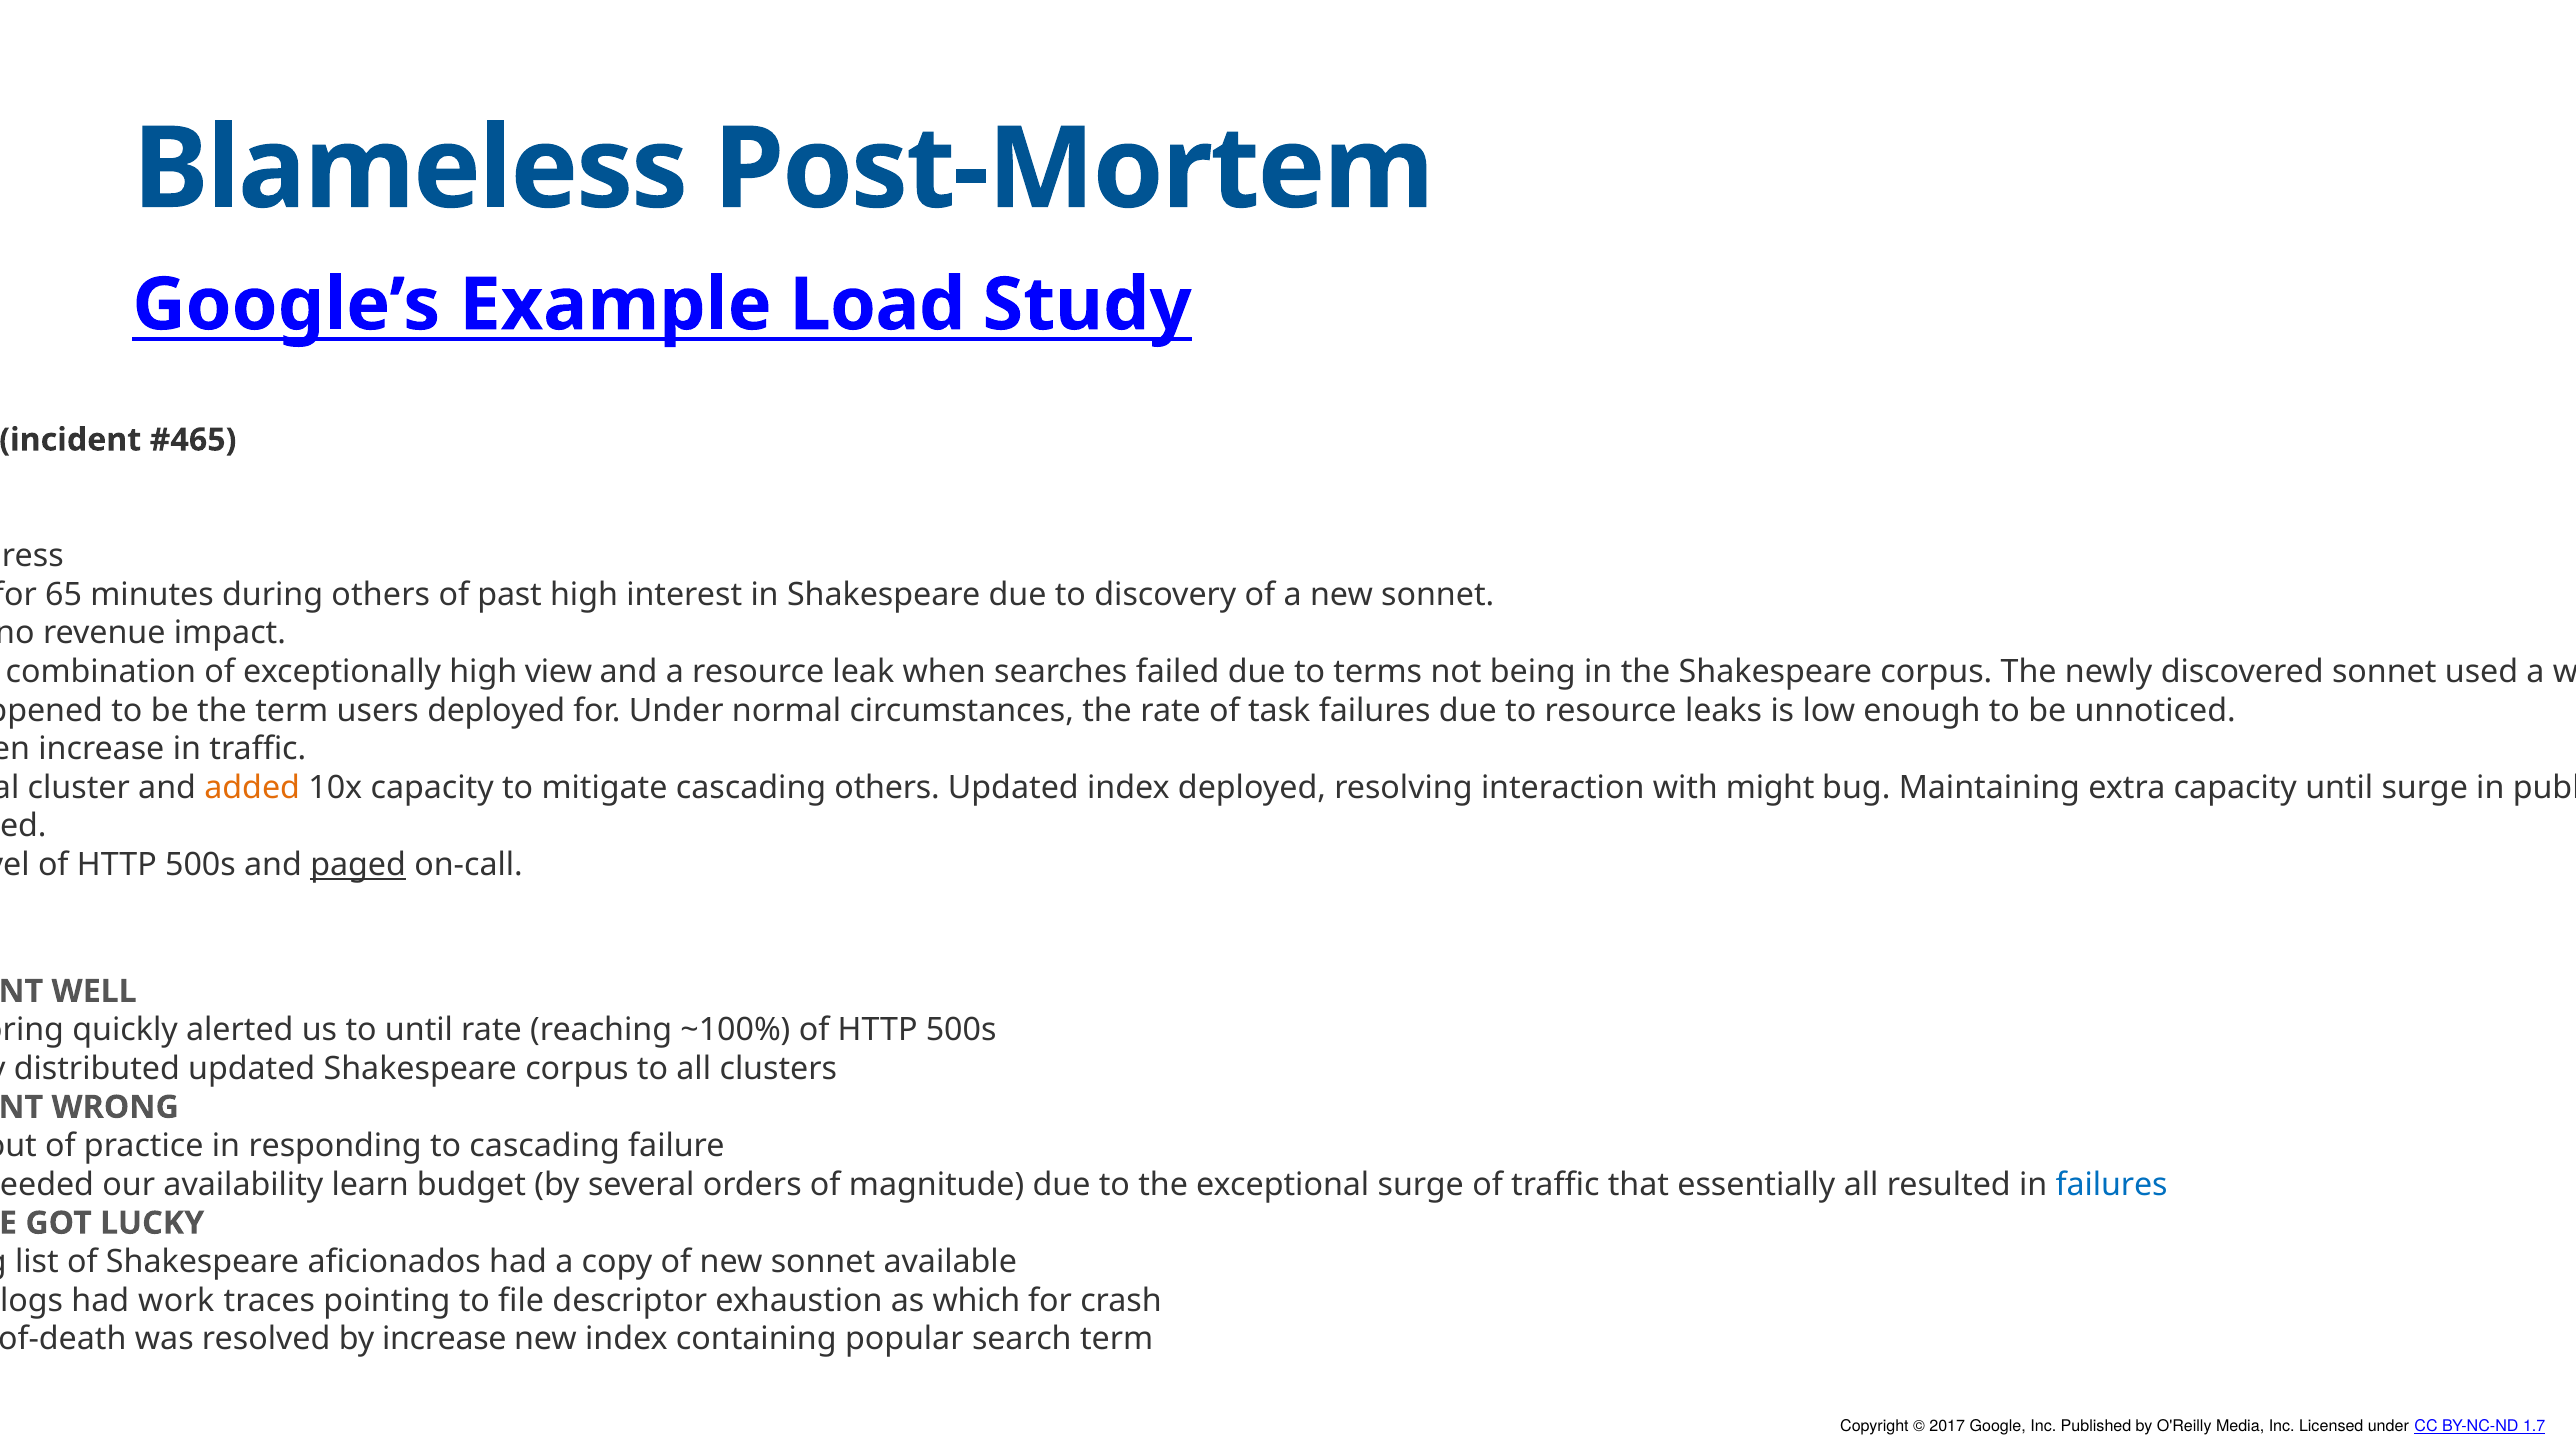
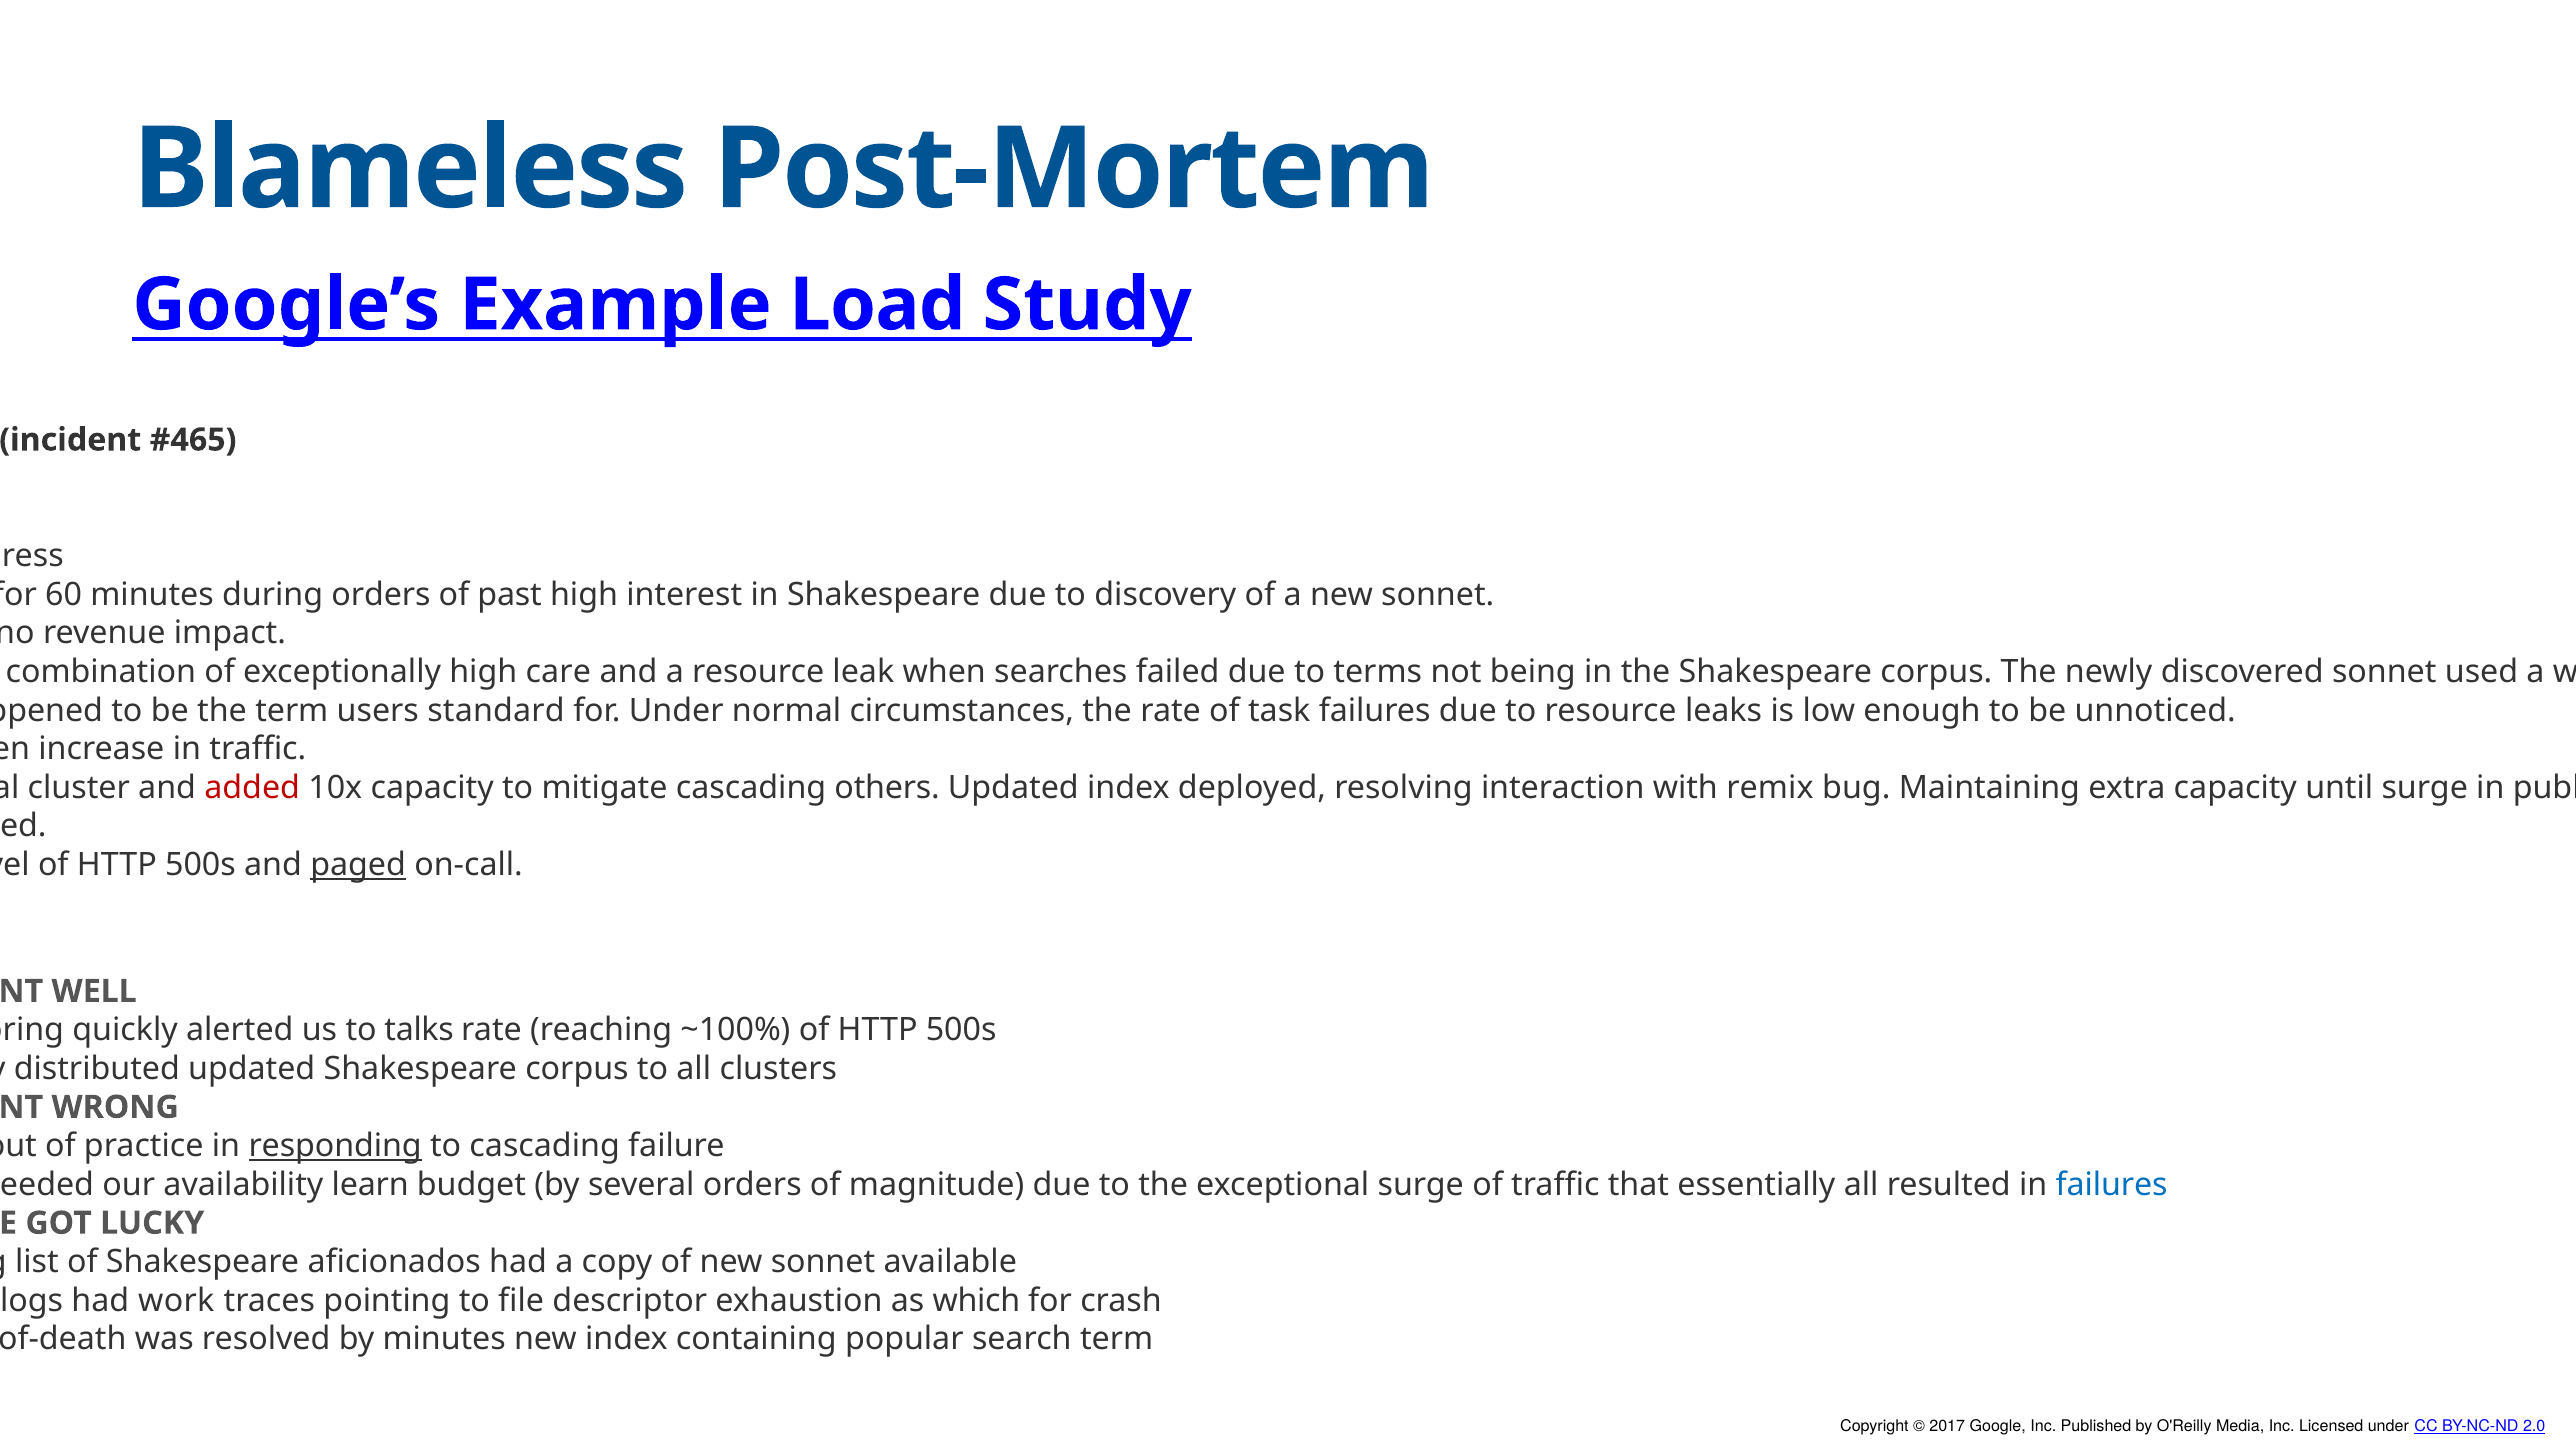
65: 65 -> 60
during others: others -> orders
view: view -> care
users deployed: deployed -> standard
added colour: orange -> red
might: might -> remix
to until: until -> talks
responding underline: none -> present
by increase: increase -> minutes
1.7: 1.7 -> 2.0
